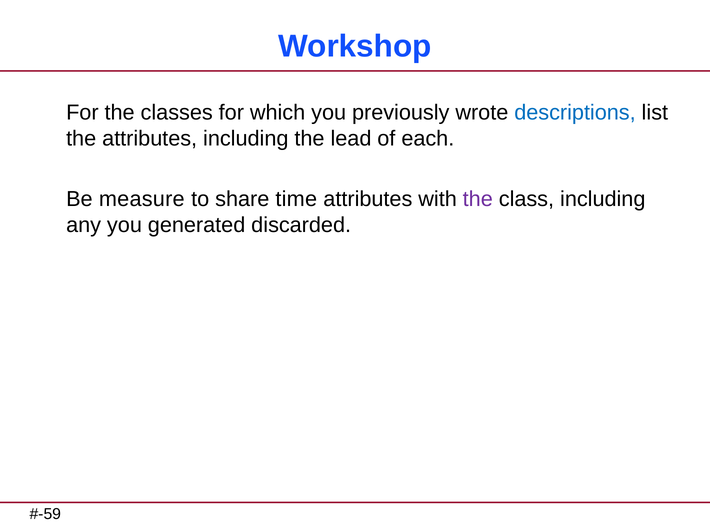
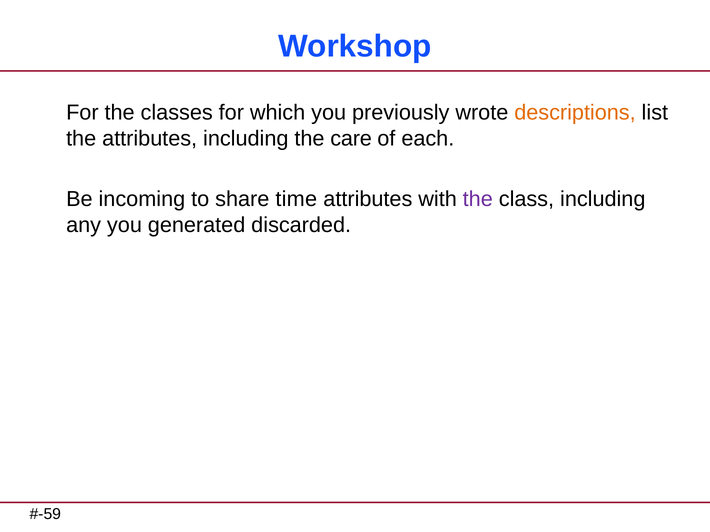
descriptions colour: blue -> orange
lead: lead -> care
measure: measure -> incoming
